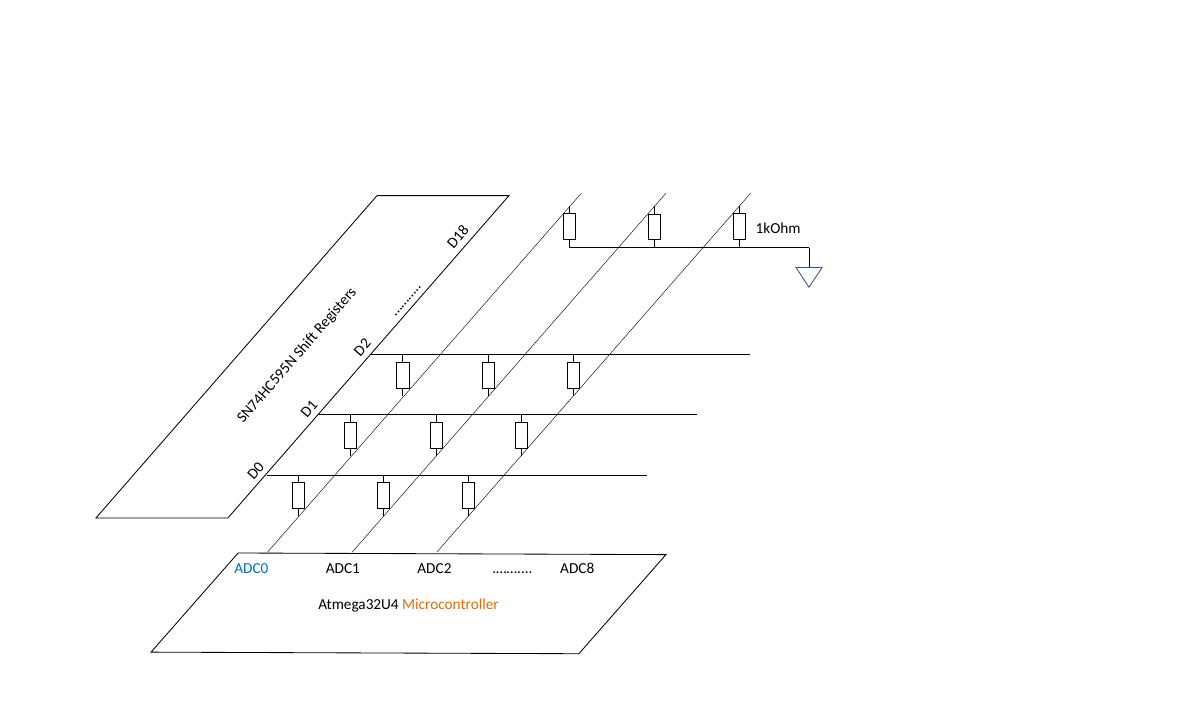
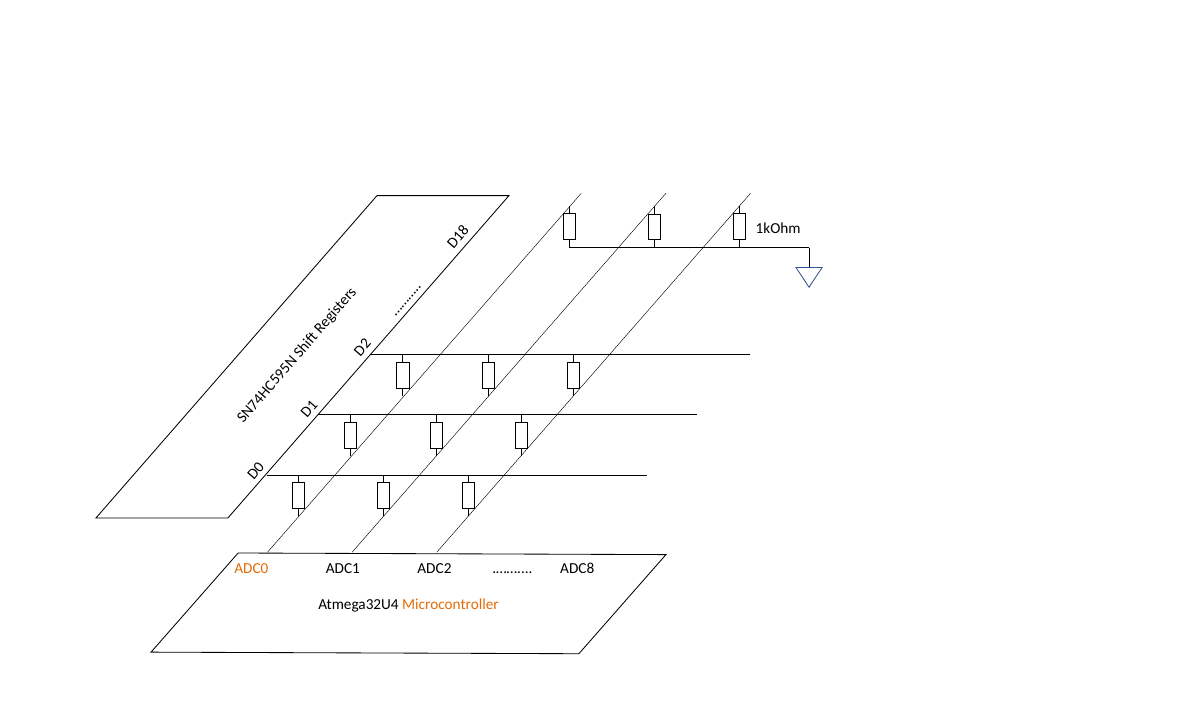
ADC0 colour: blue -> orange
